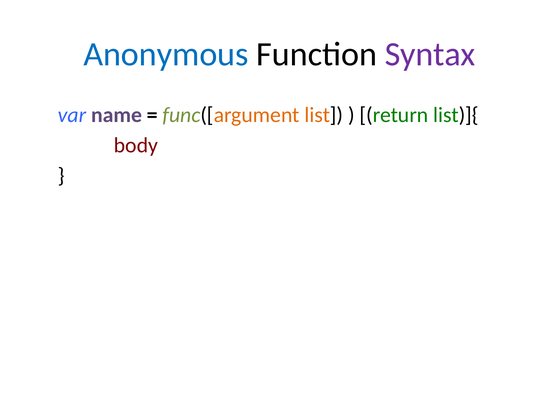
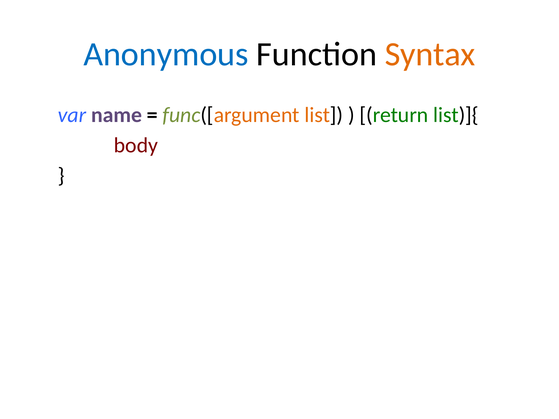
Syntax colour: purple -> orange
